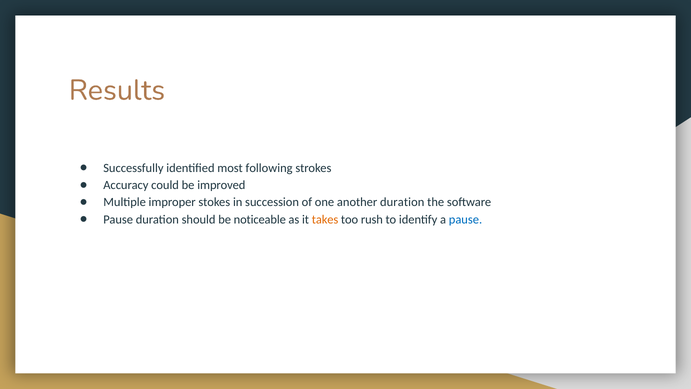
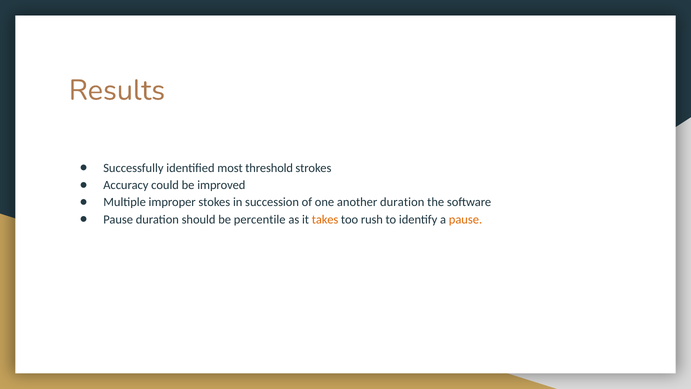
following: following -> threshold
noticeable: noticeable -> percentile
pause at (465, 219) colour: blue -> orange
